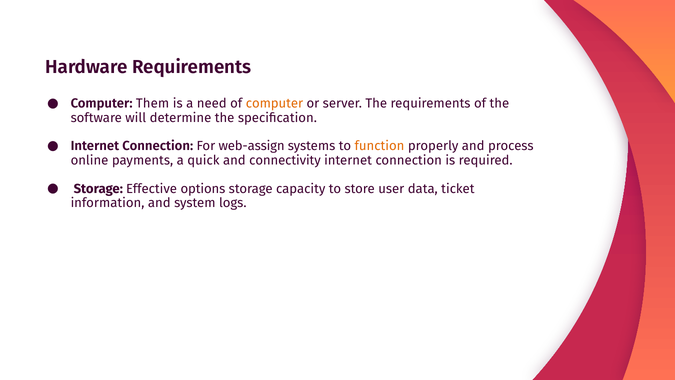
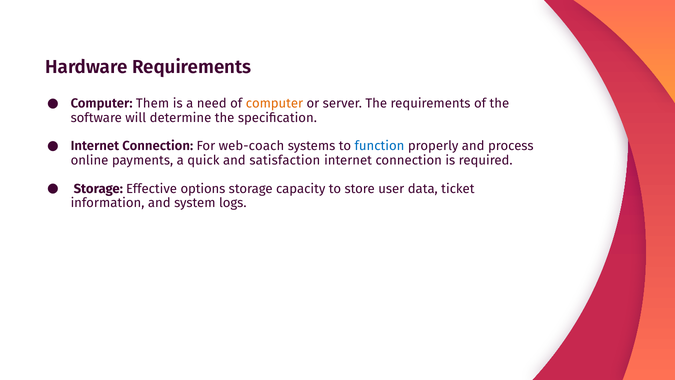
web-assign: web-assign -> web-coach
function colour: orange -> blue
connectivity: connectivity -> satisfaction
